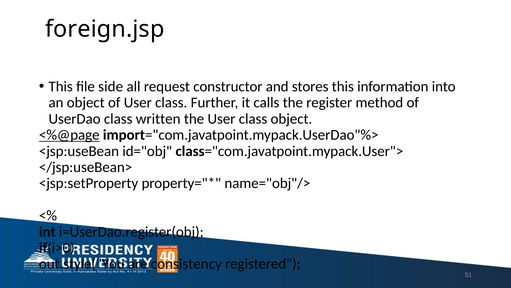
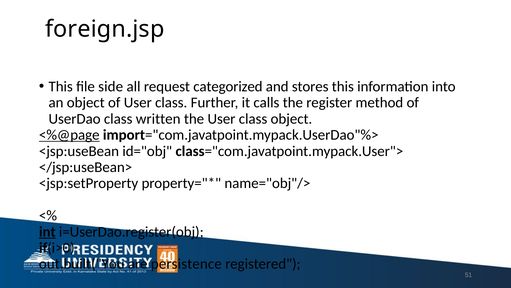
constructor: constructor -> categorized
int underline: none -> present
out.style("You: out.style("You -> out.built("You
consistency: consistency -> persistence
